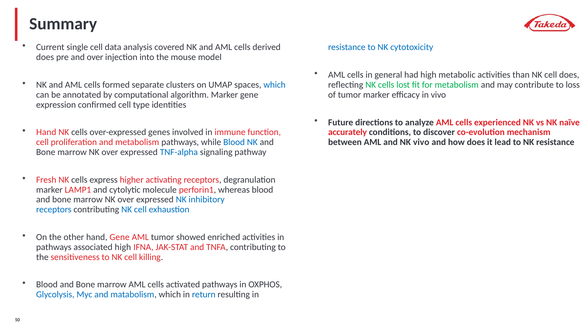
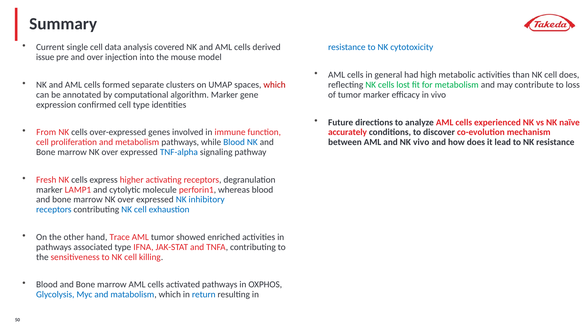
does at (45, 57): does -> issue
which at (275, 85) colour: blue -> red
Hand at (46, 132): Hand -> From
hand Gene: Gene -> Trace
associated high: high -> type
